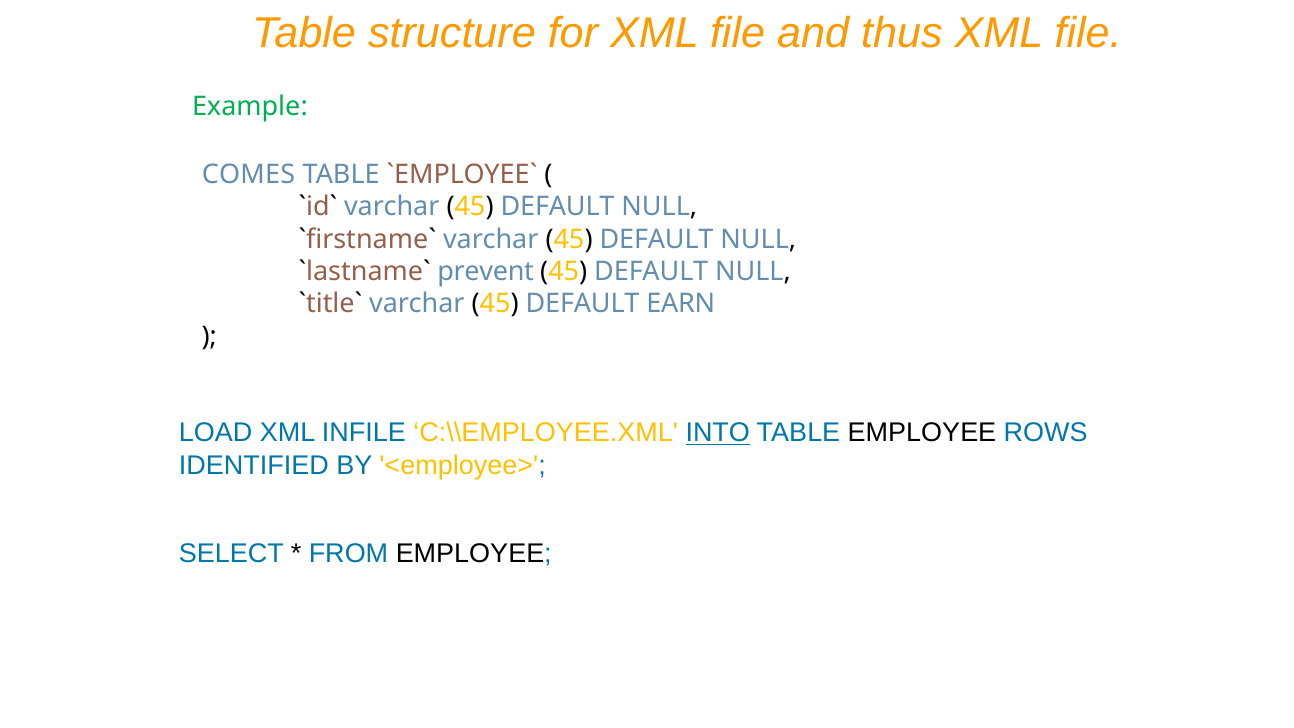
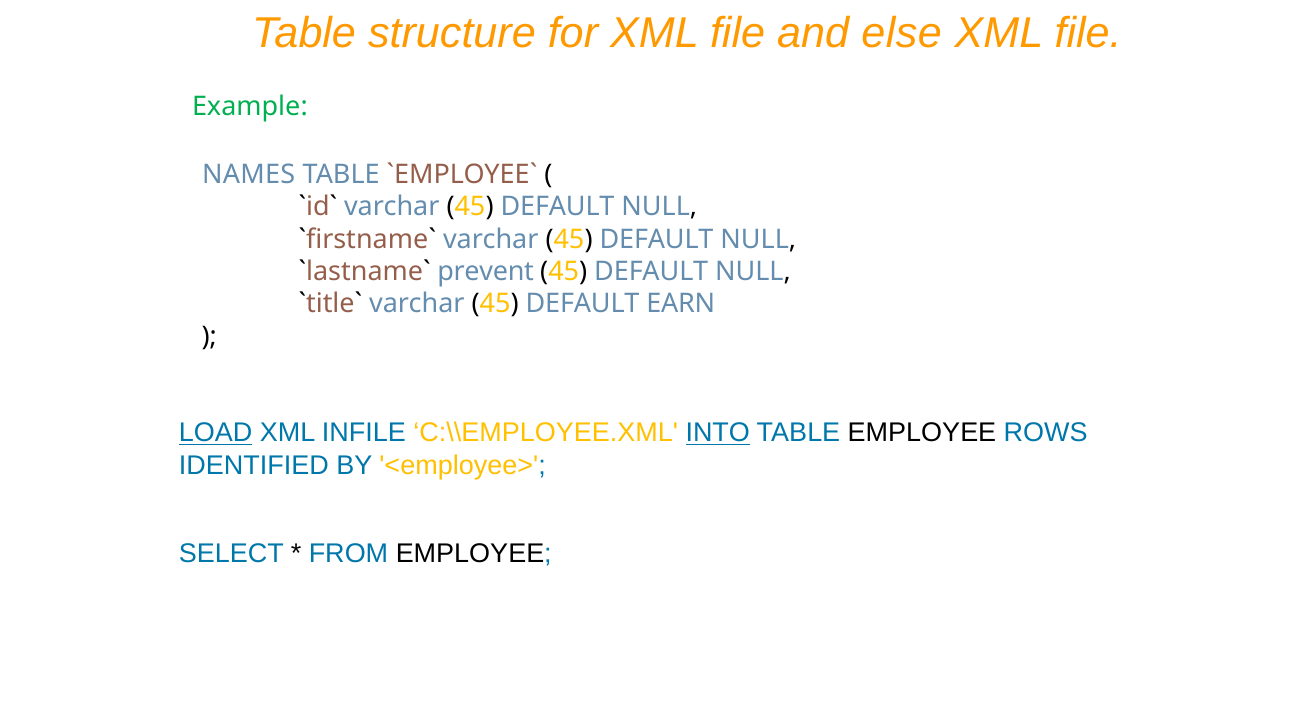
thus: thus -> else
COMES: COMES -> NAMES
LOAD underline: none -> present
